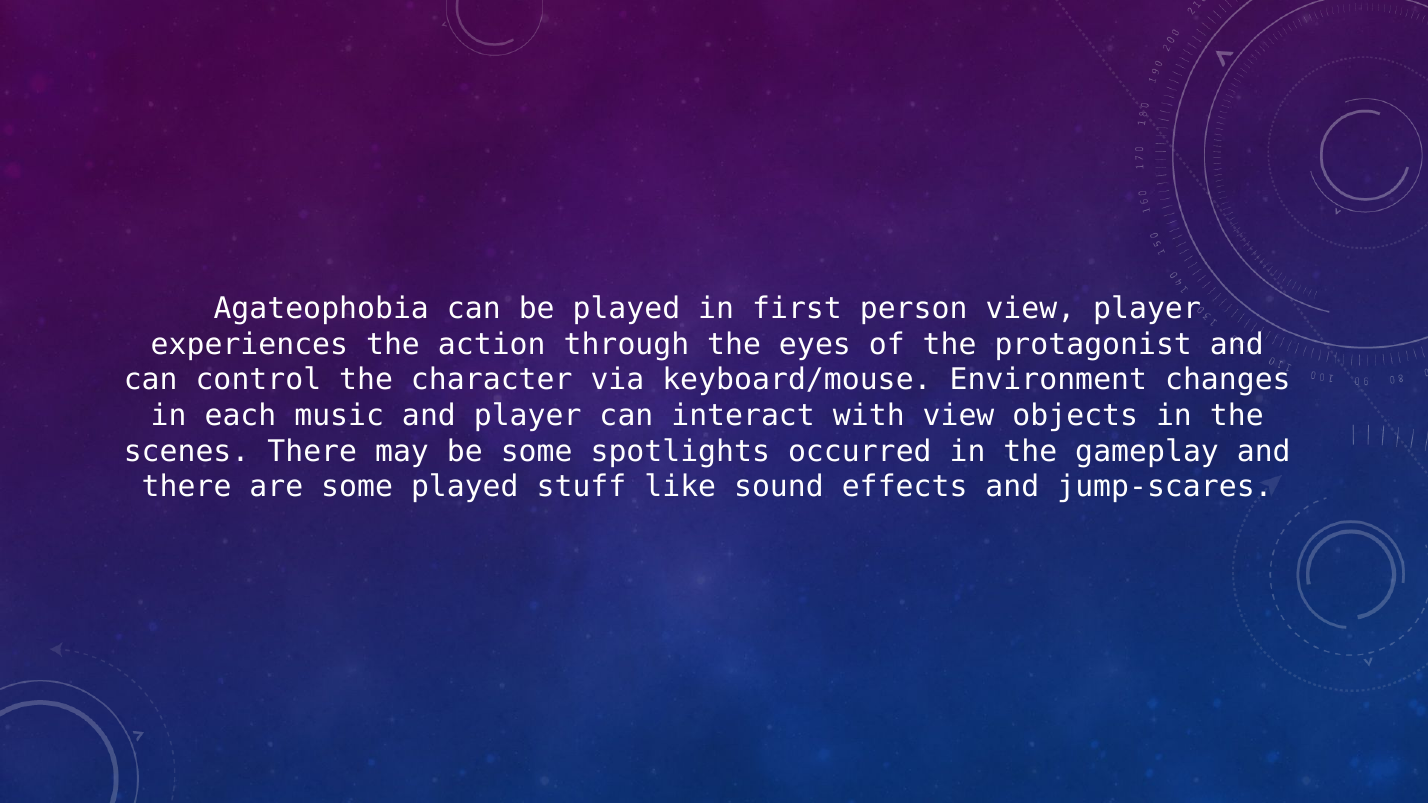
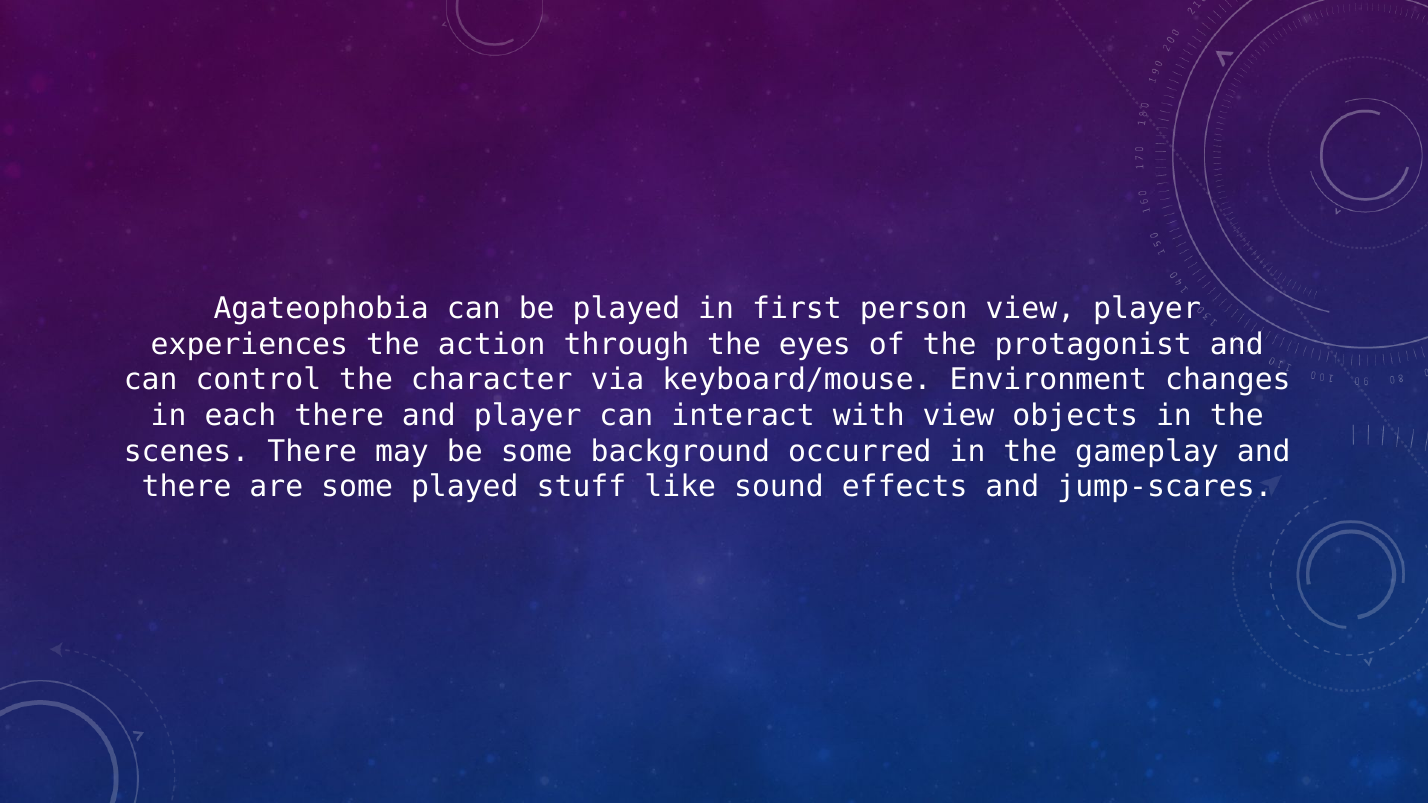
each music: music -> there
spotlights: spotlights -> background
